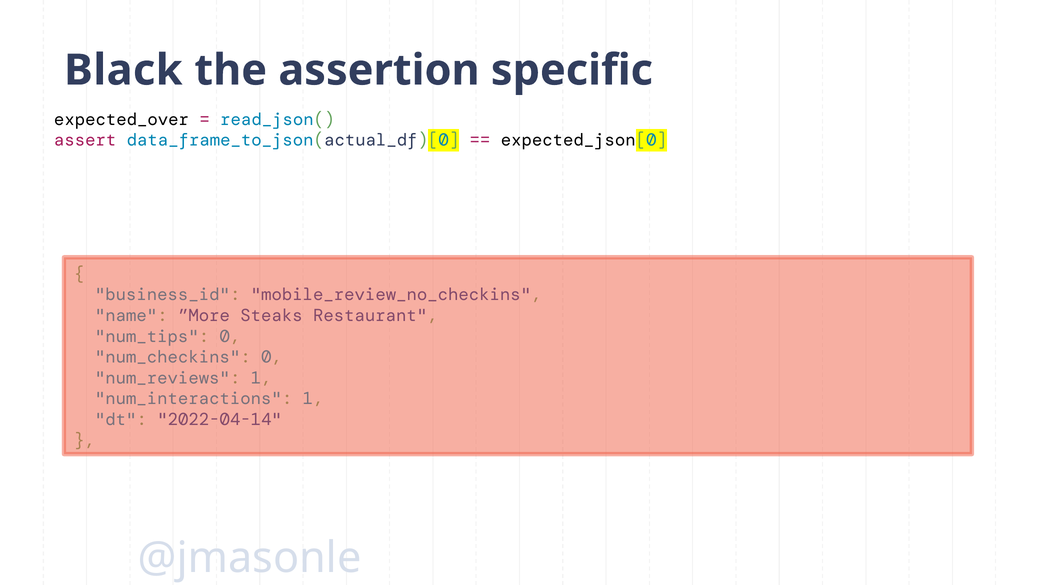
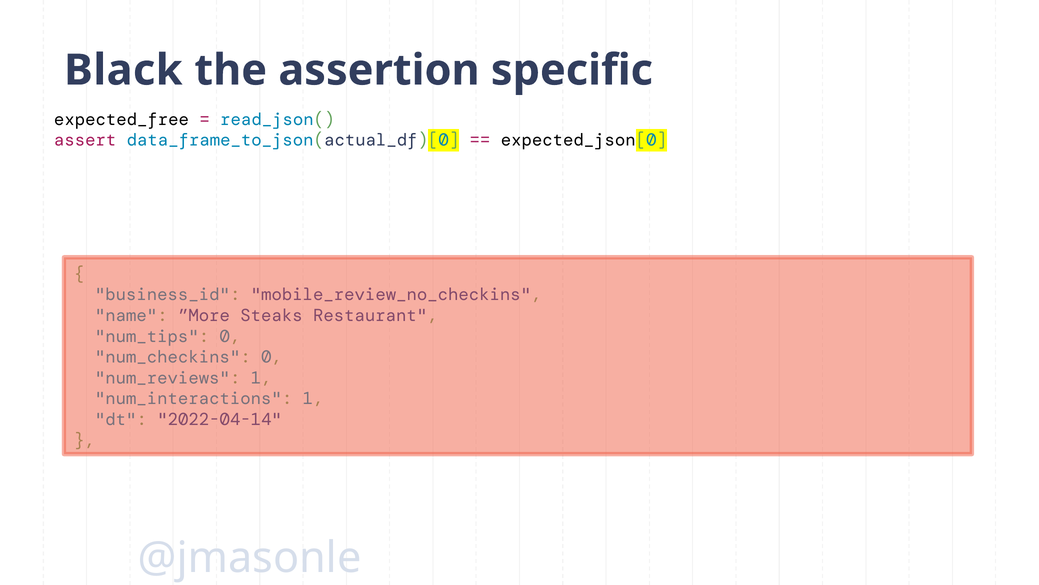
expected_over: expected_over -> expected_free
